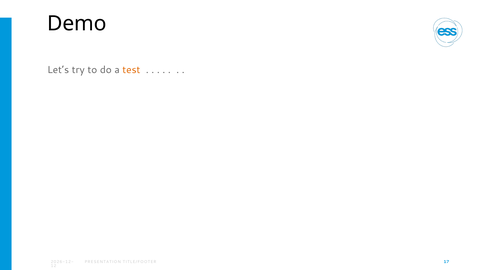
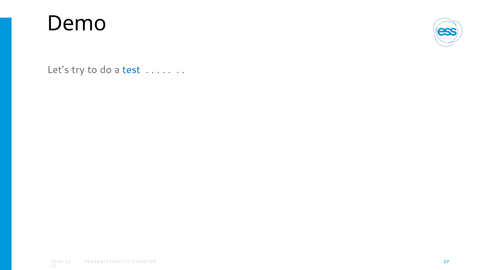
test colour: orange -> blue
